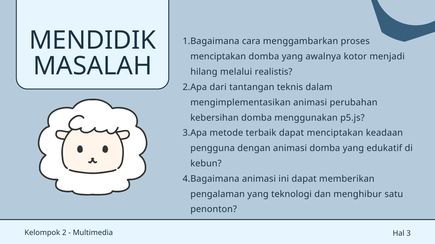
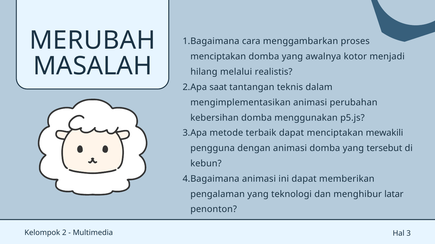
MENDIDIK: MENDIDIK -> MERUBAH
dari: dari -> saat
keadaan: keadaan -> mewakili
edukatif: edukatif -> tersebut
satu: satu -> latar
